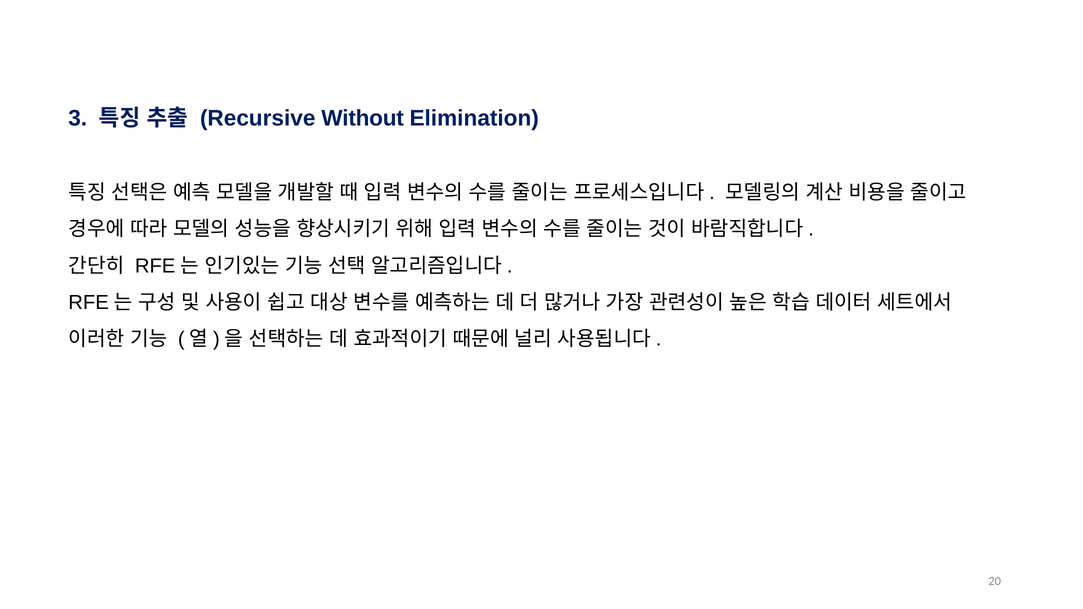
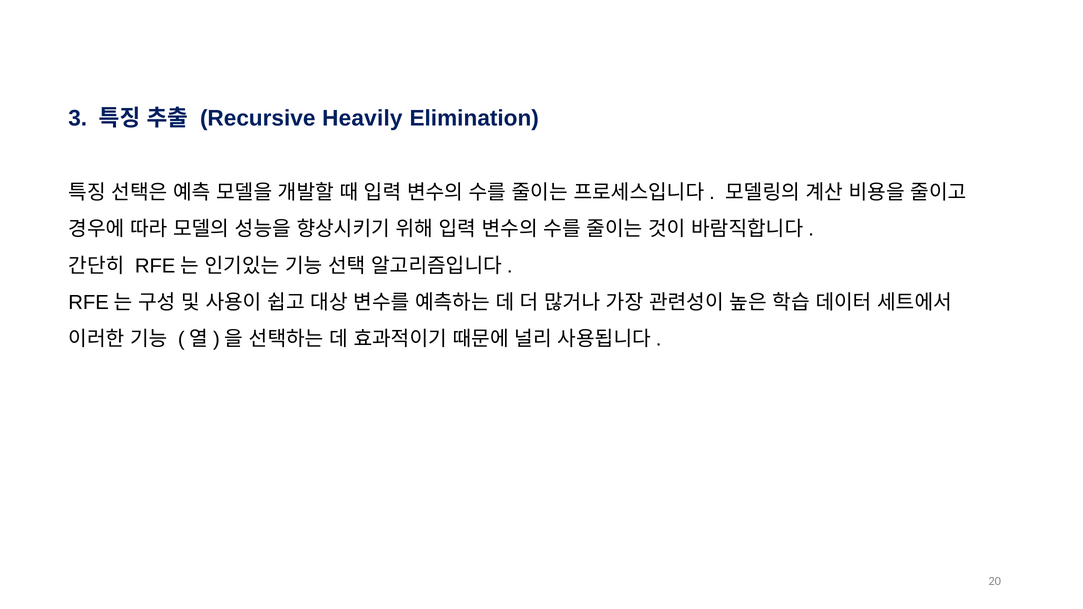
Without: Without -> Heavily
